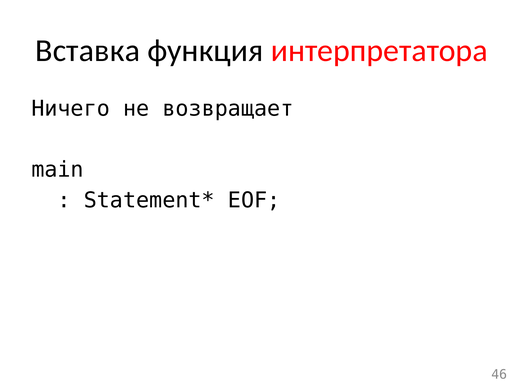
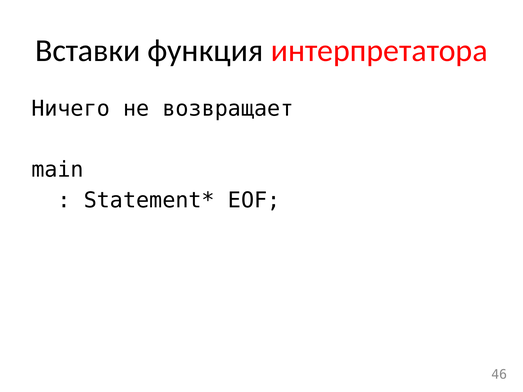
Вставка: Вставка -> Вставки
